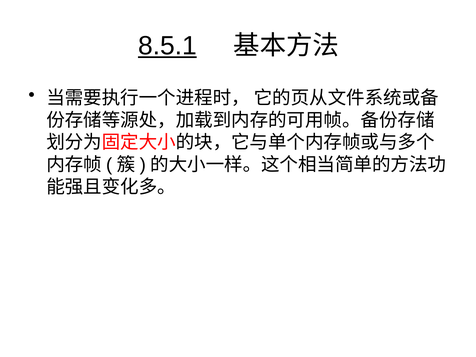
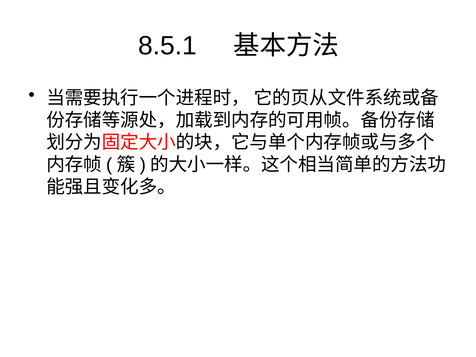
8.5.1 underline: present -> none
